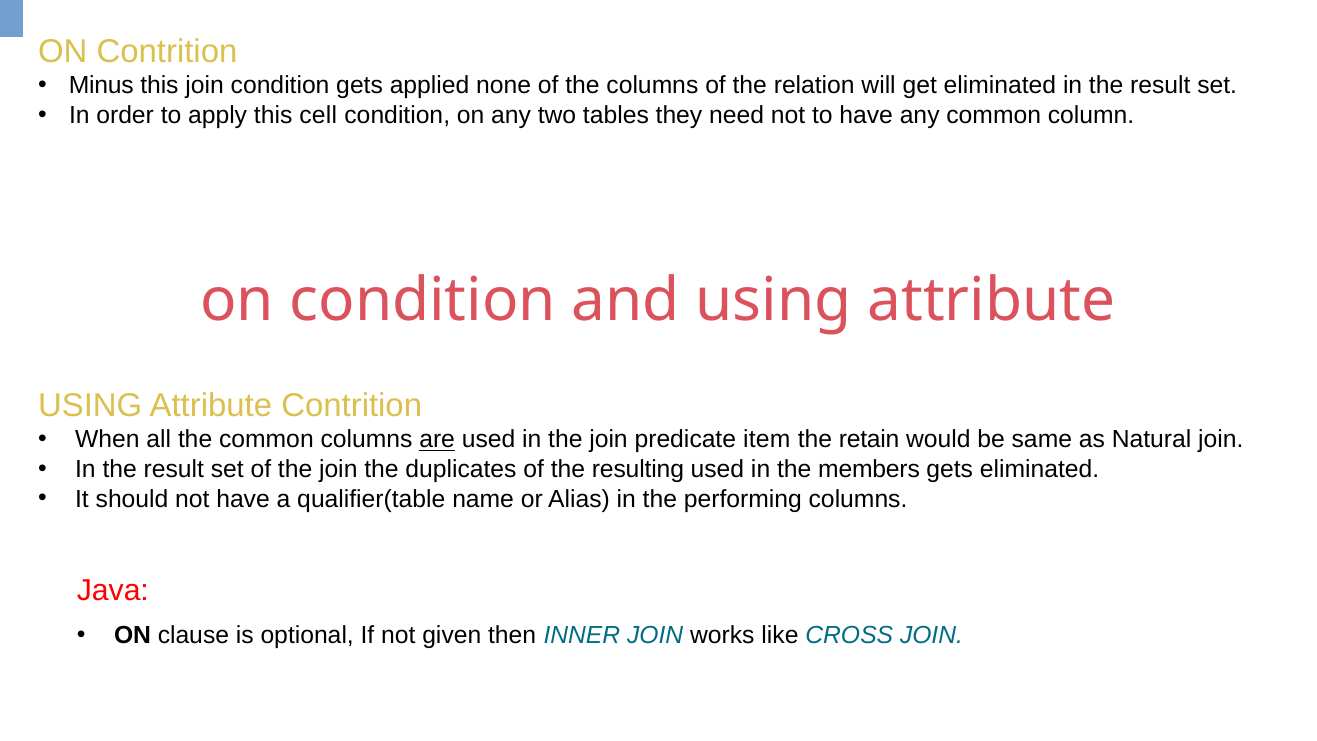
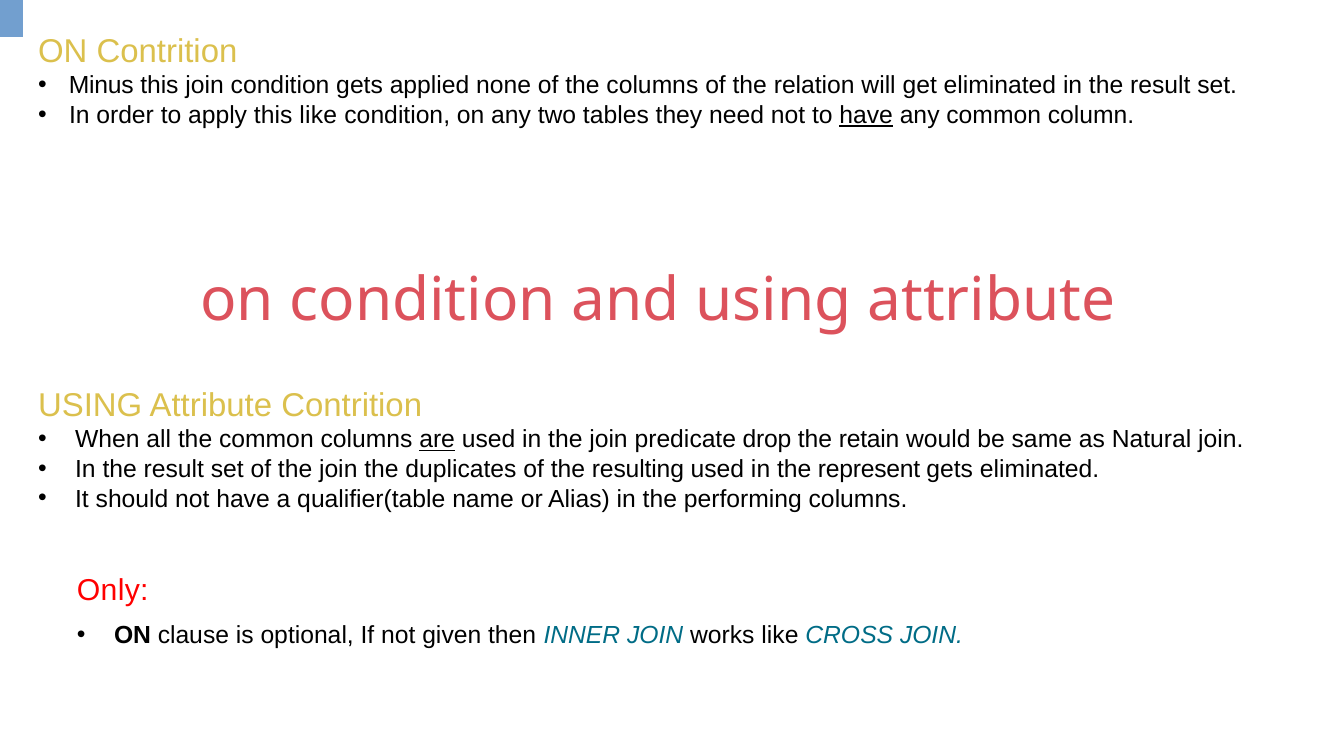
this cell: cell -> like
have at (866, 115) underline: none -> present
item: item -> drop
members: members -> represent
Java: Java -> Only
